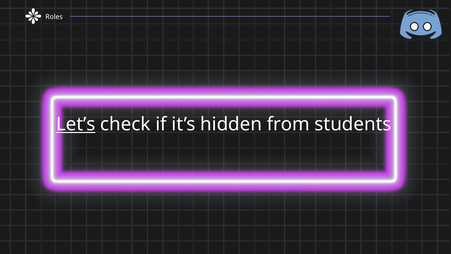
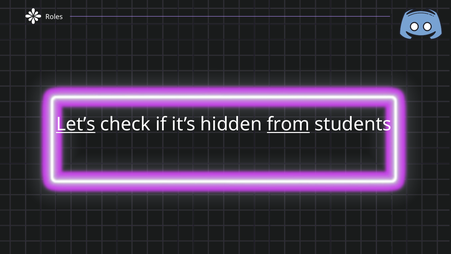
from underline: none -> present
